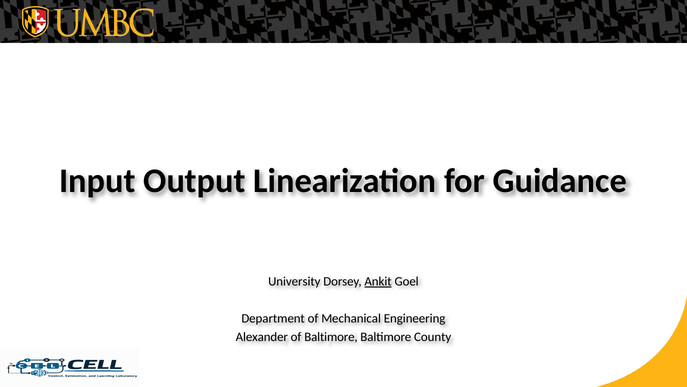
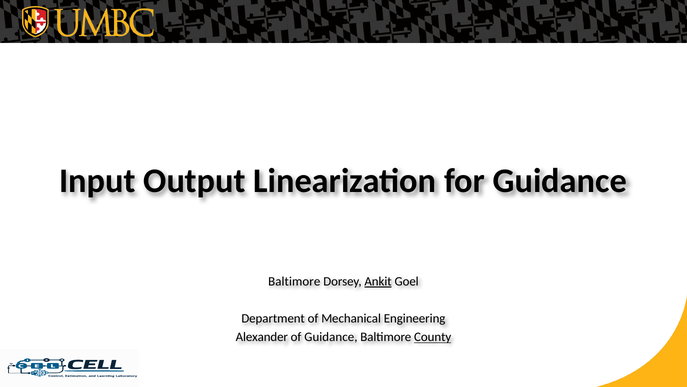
University at (294, 281): University -> Baltimore
of Baltimore: Baltimore -> Guidance
County underline: none -> present
